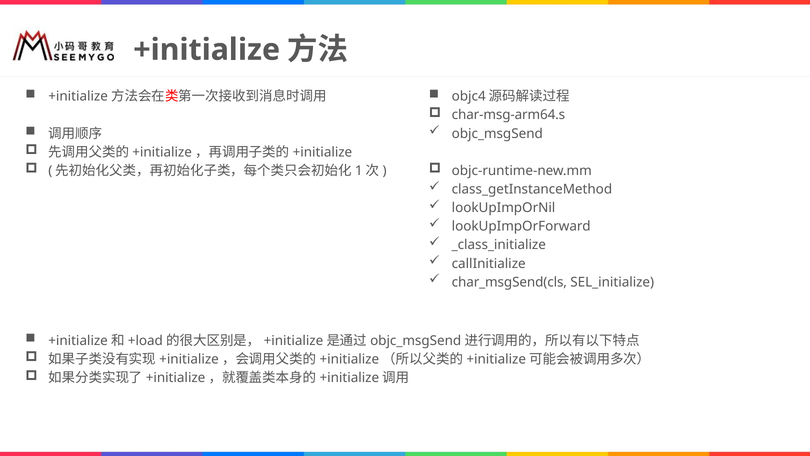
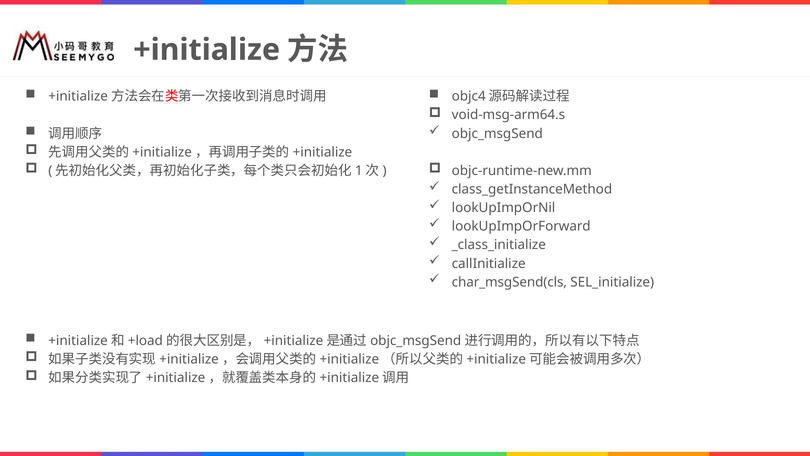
char-msg-arm64.s: char-msg-arm64.s -> void-msg-arm64.s
